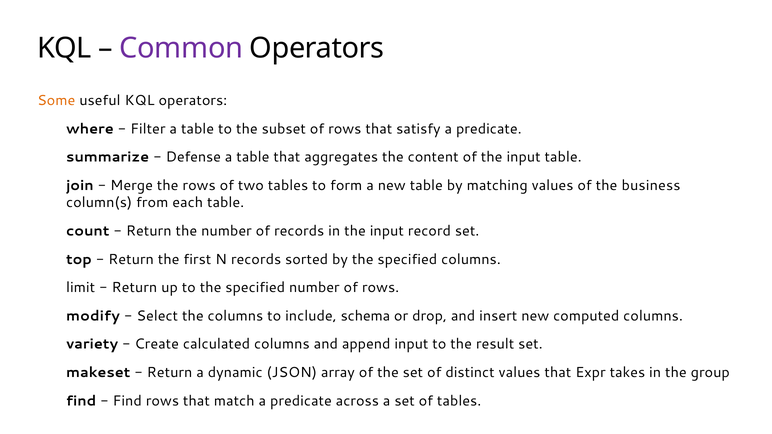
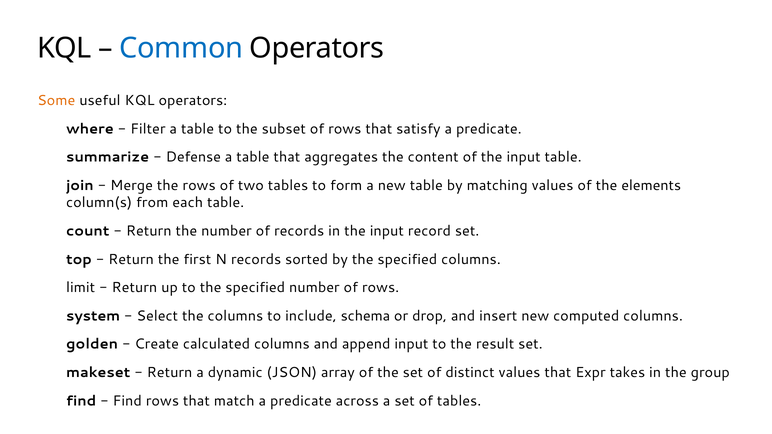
Common colour: purple -> blue
business: business -> elements
modify: modify -> system
variety: variety -> golden
